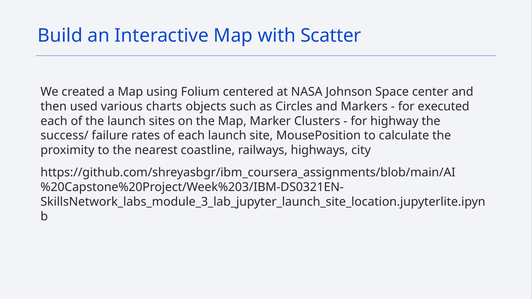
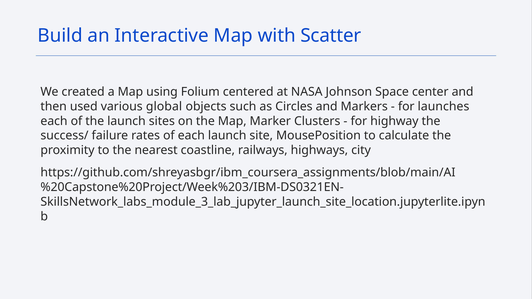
charts: charts -> global
executed: executed -> launches
